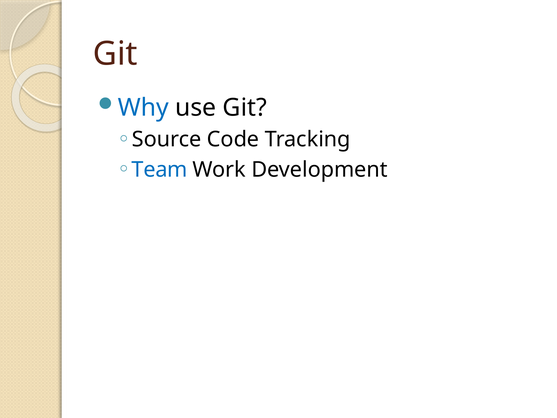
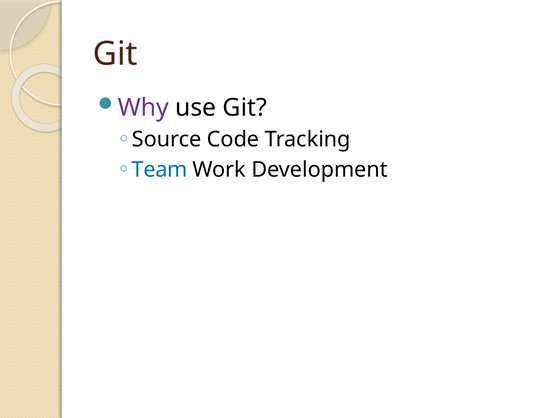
Why colour: blue -> purple
